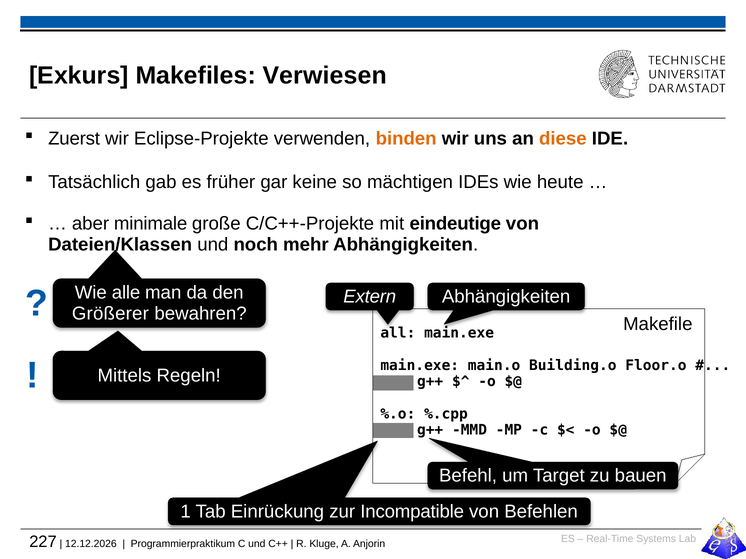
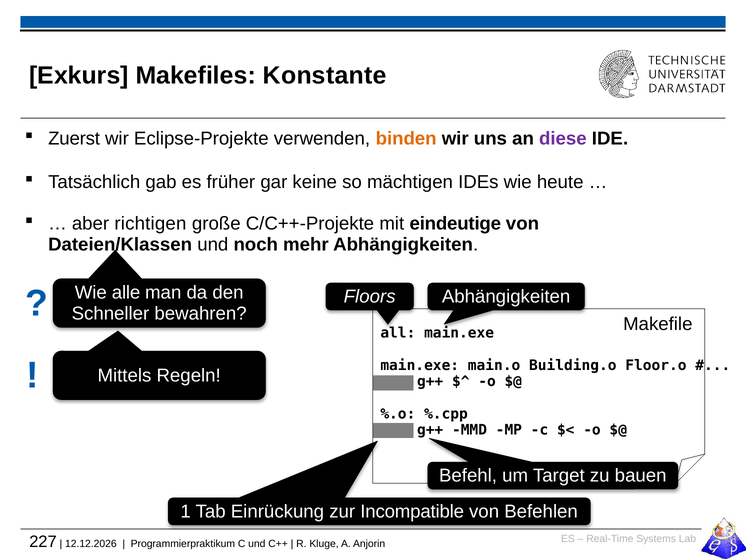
Verwiesen: Verwiesen -> Konstante
diese colour: orange -> purple
minimale: minimale -> richtigen
Extern: Extern -> Floors
Größerer: Größerer -> Schneller
